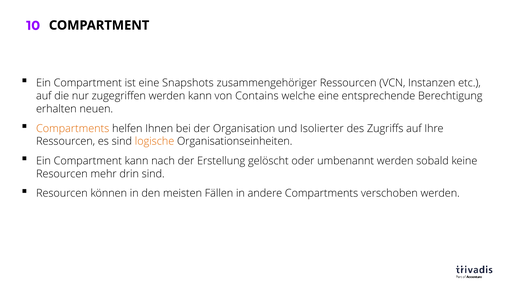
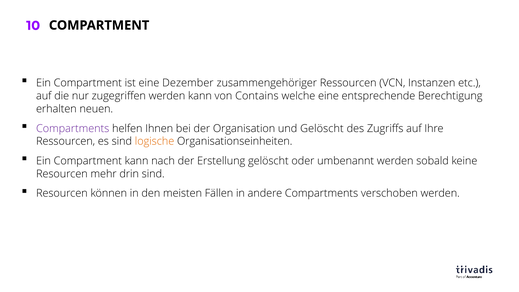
Snapshots: Snapshots -> Dezember
Compartments at (73, 128) colour: orange -> purple
und Isolierter: Isolierter -> Gelöscht
